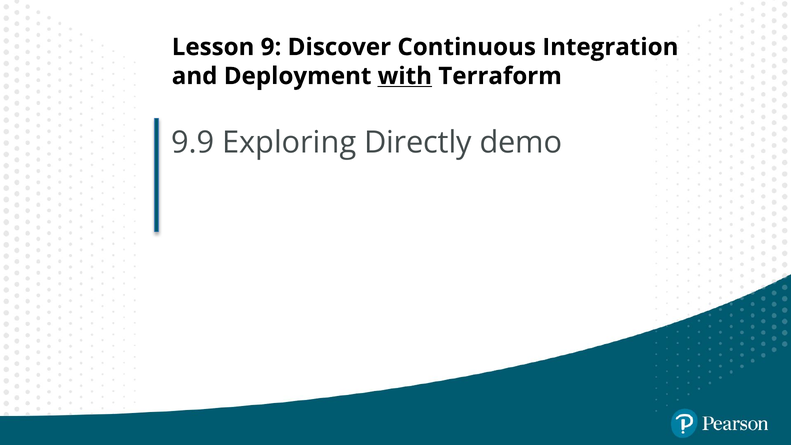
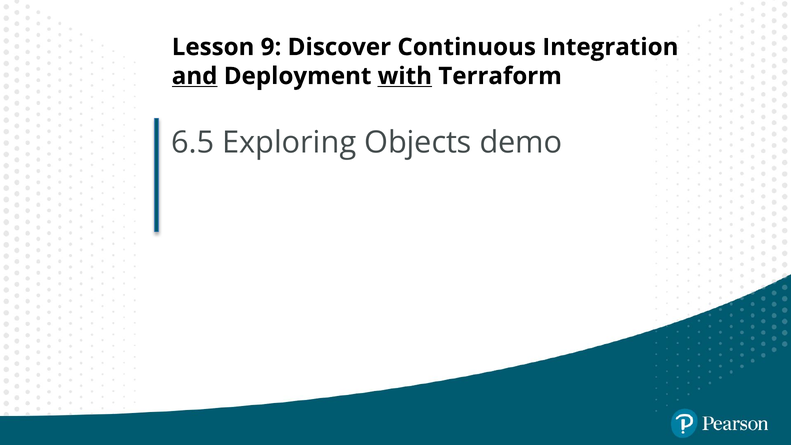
and underline: none -> present
9.9: 9.9 -> 6.5
Directly: Directly -> Objects
